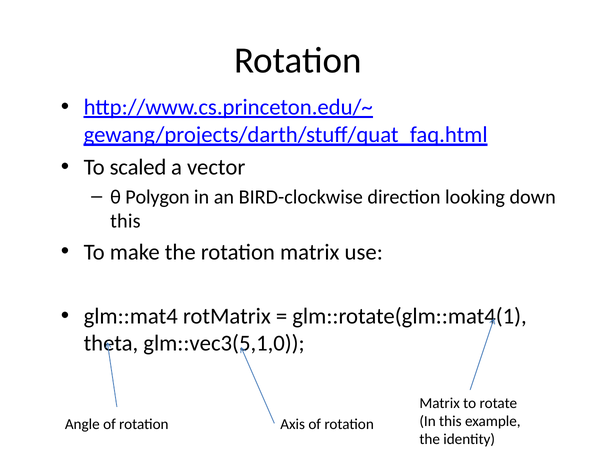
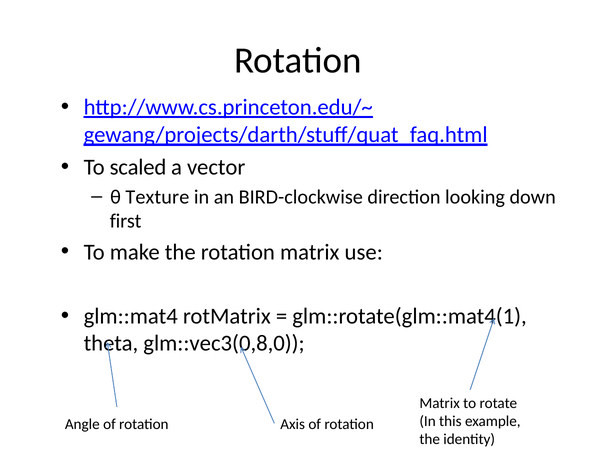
Polygon: Polygon -> Texture
this at (125, 221): this -> first
glm::vec3(5,1,0: glm::vec3(5,1,0 -> glm::vec3(0,8,0
